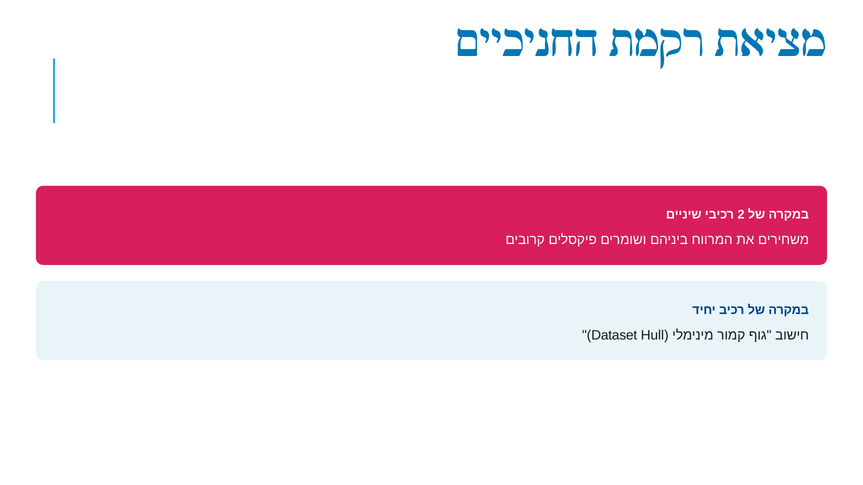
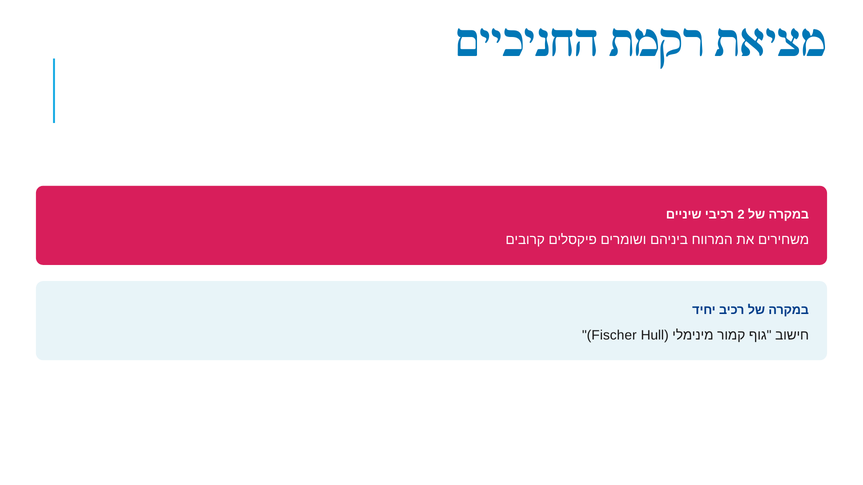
Dataset: Dataset -> Fischer
